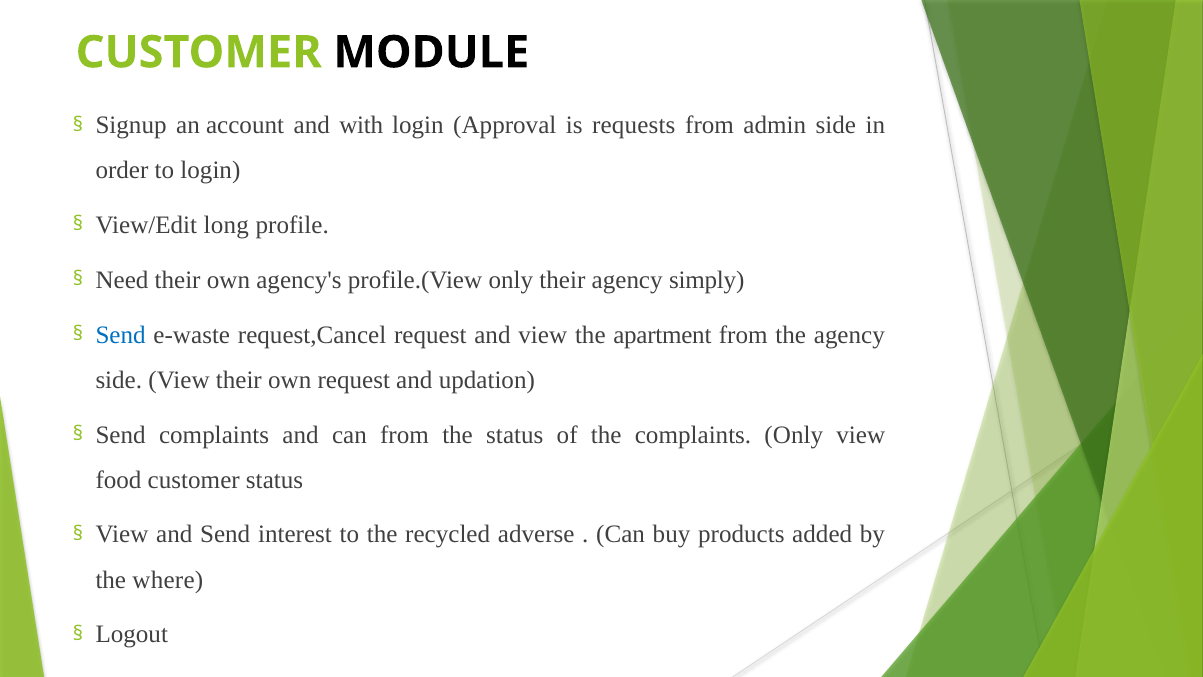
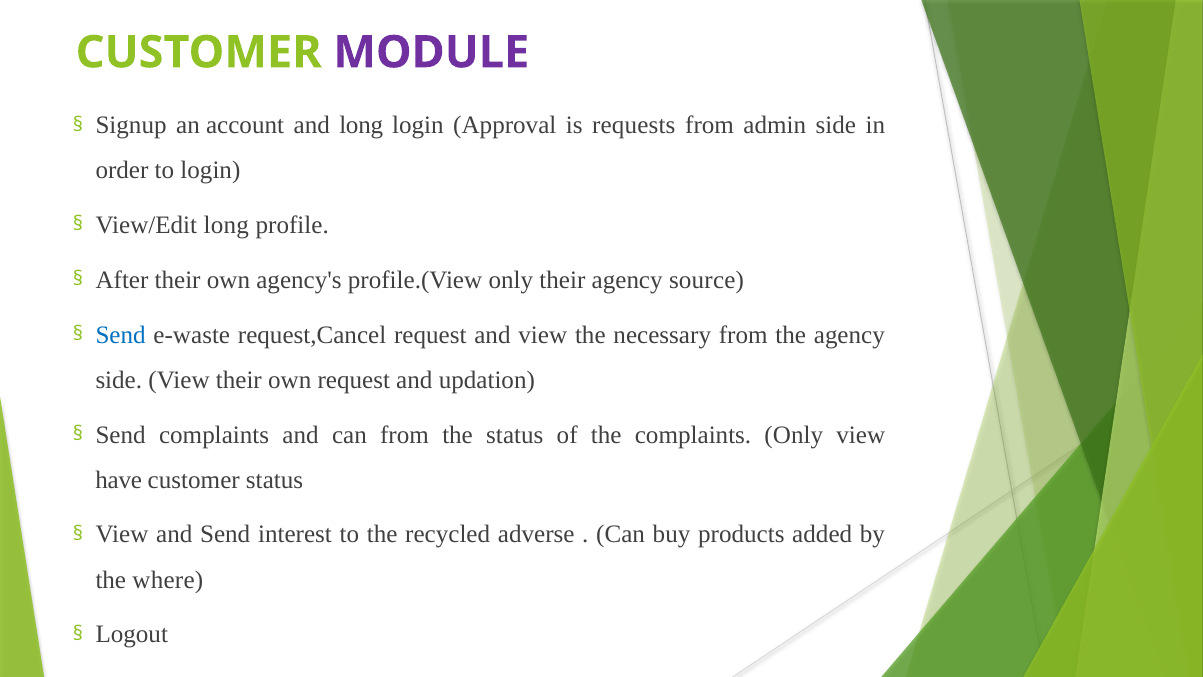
MODULE colour: black -> purple
and with: with -> long
Need: Need -> After
simply: simply -> source
apartment: apartment -> necessary
food: food -> have
